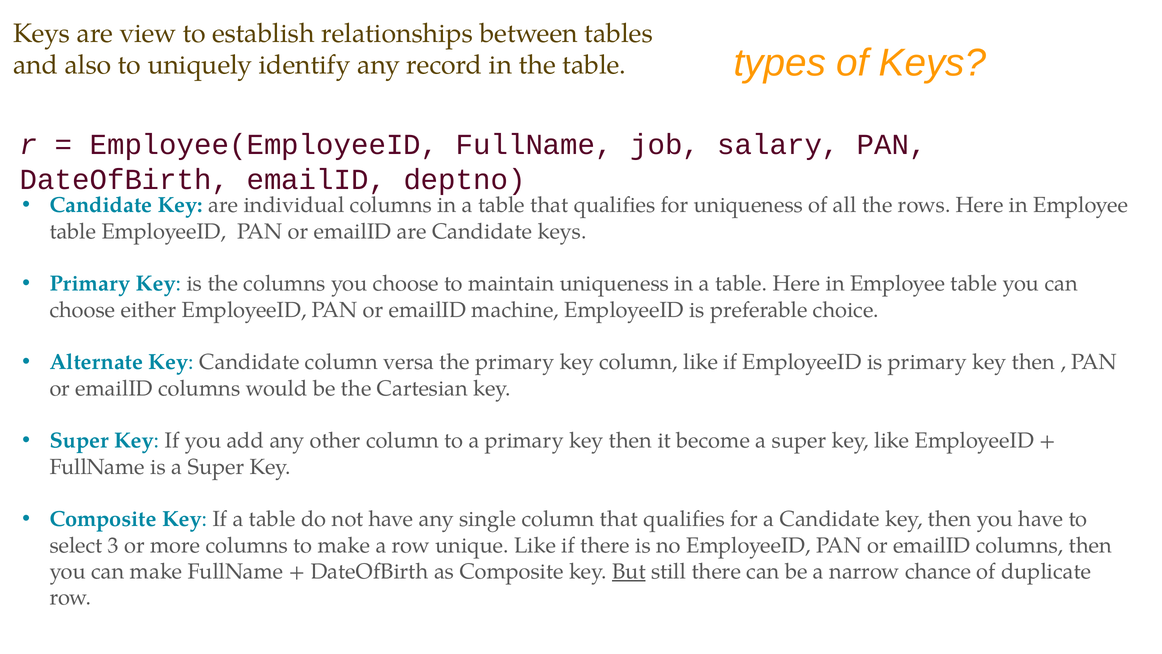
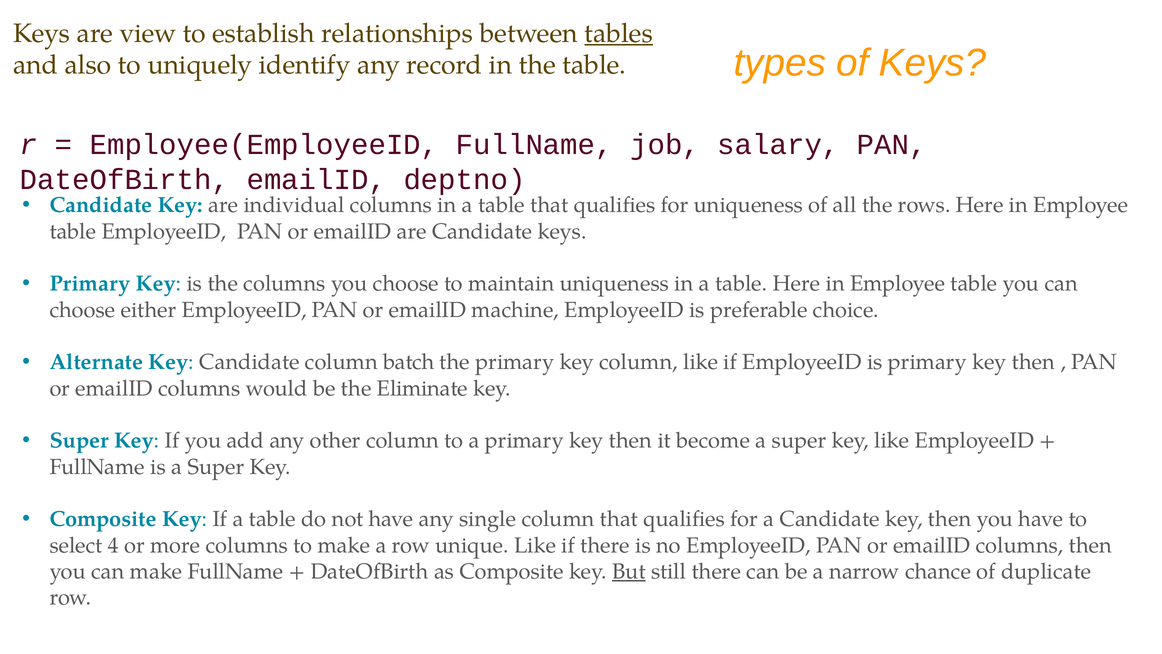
tables underline: none -> present
versa: versa -> batch
Cartesian: Cartesian -> Eliminate
3: 3 -> 4
